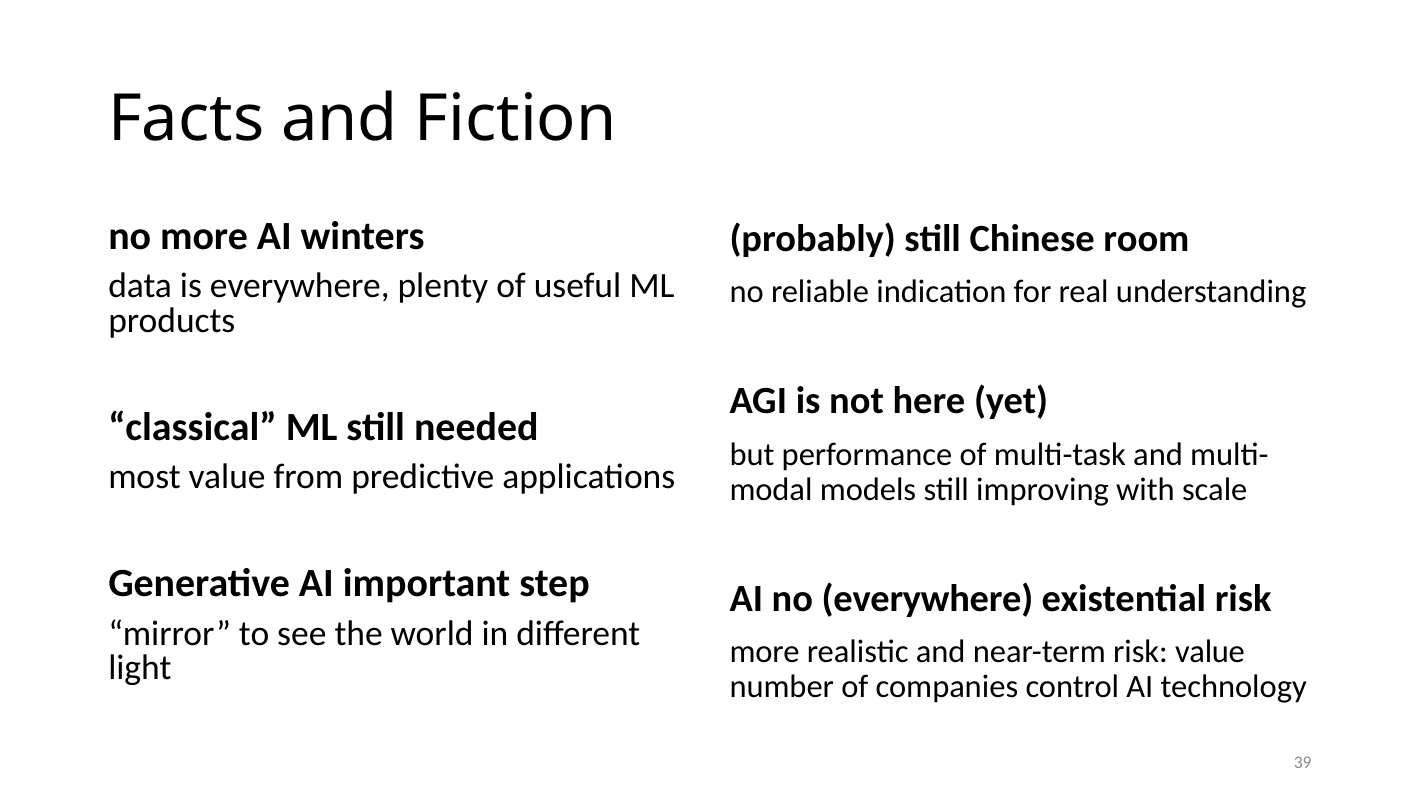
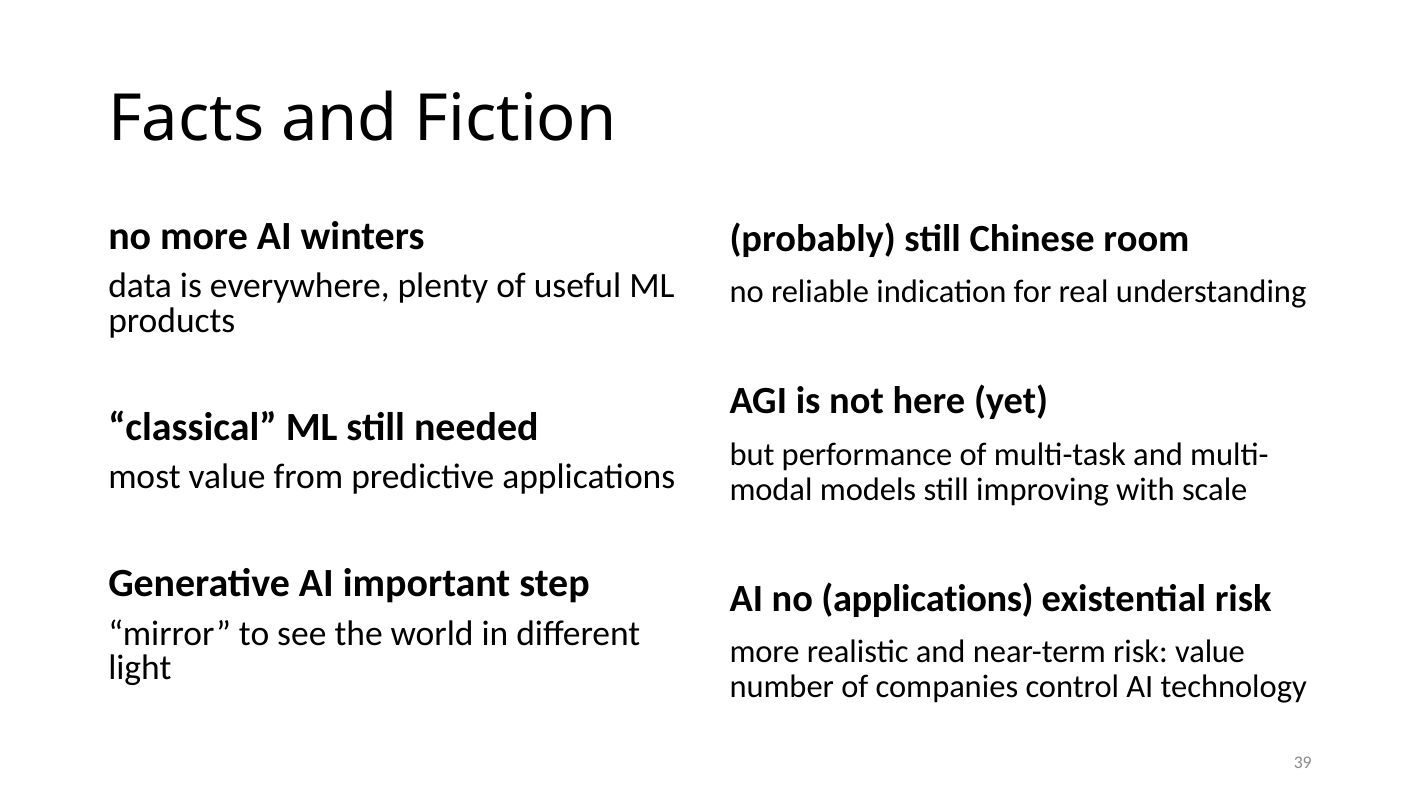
no everywhere: everywhere -> applications
